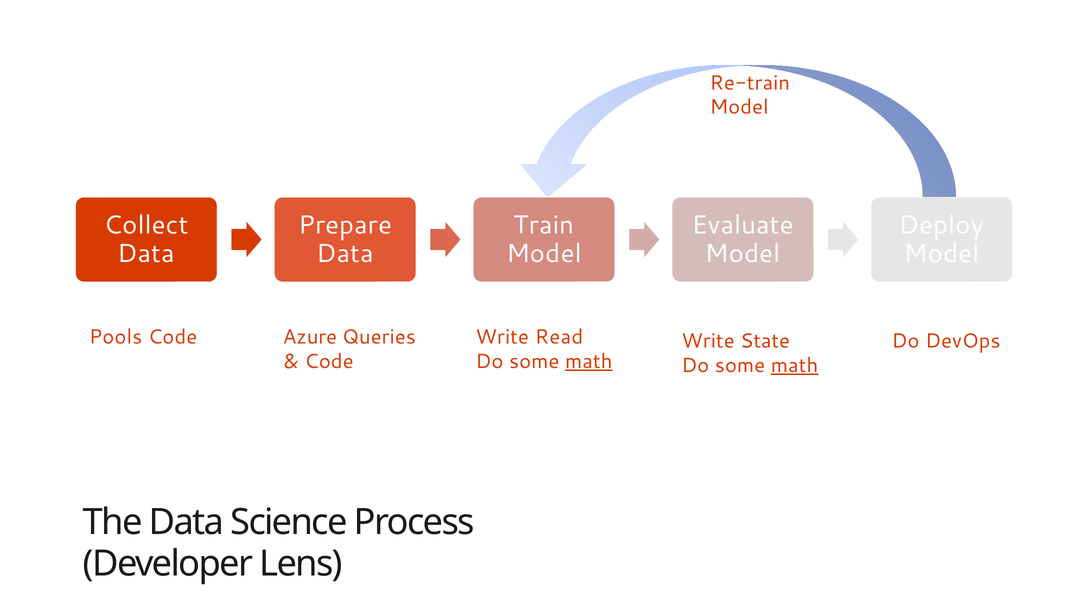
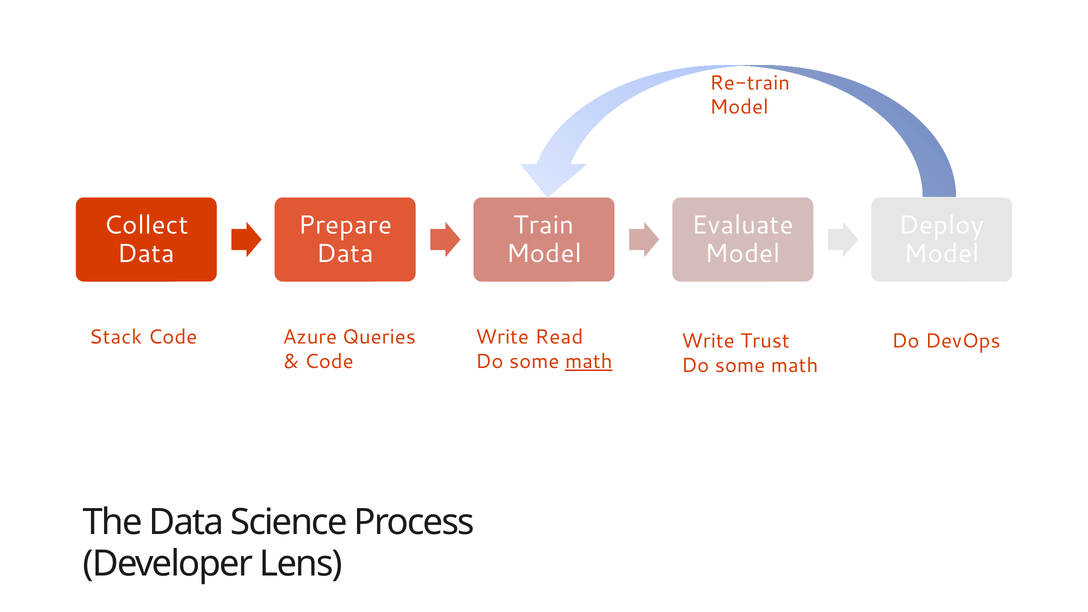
Pools: Pools -> Stack
State: State -> Trust
math at (795, 366) underline: present -> none
